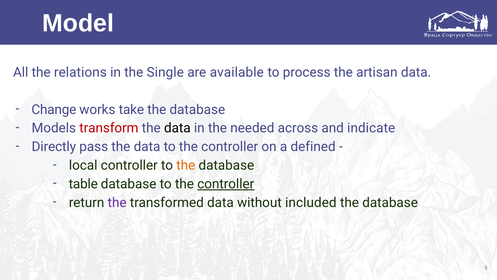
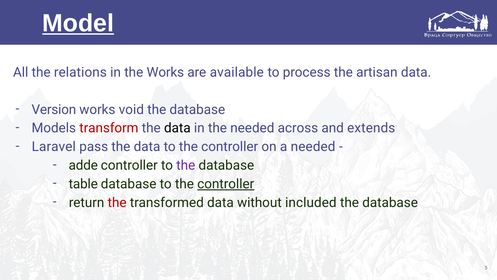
Model underline: none -> present
the Single: Single -> Works
Change: Change -> Version
take: take -> void
indicate: indicate -> extends
Directly: Directly -> Laravel
a defined: defined -> needed
local: local -> adde
the at (186, 165) colour: orange -> purple
the at (117, 202) colour: purple -> red
